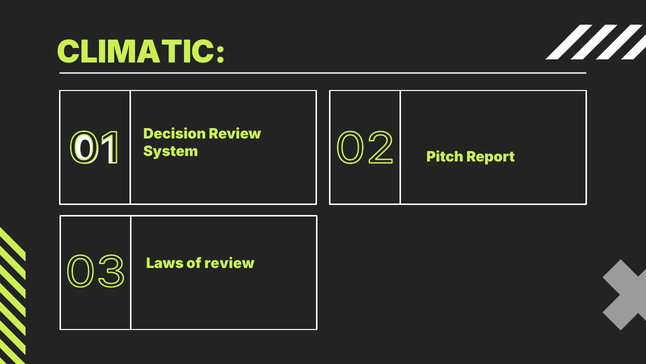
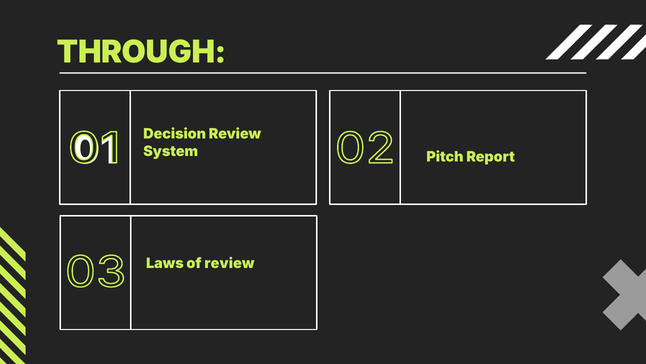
CLIMATIC: CLIMATIC -> THROUGH
